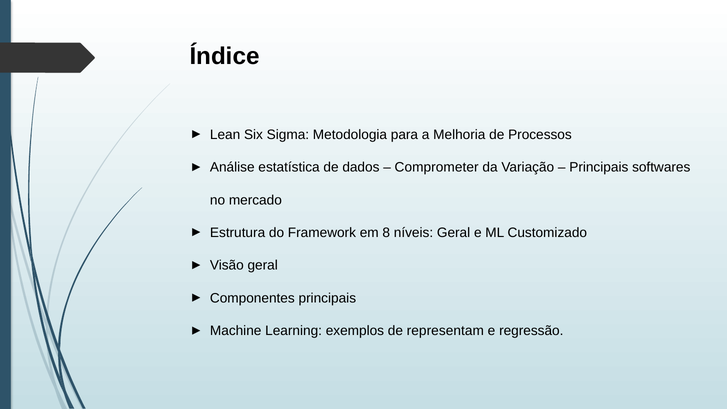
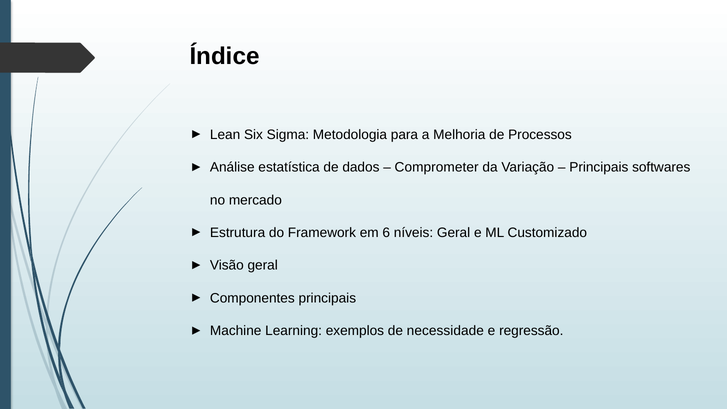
8: 8 -> 6
representam: representam -> necessidade
